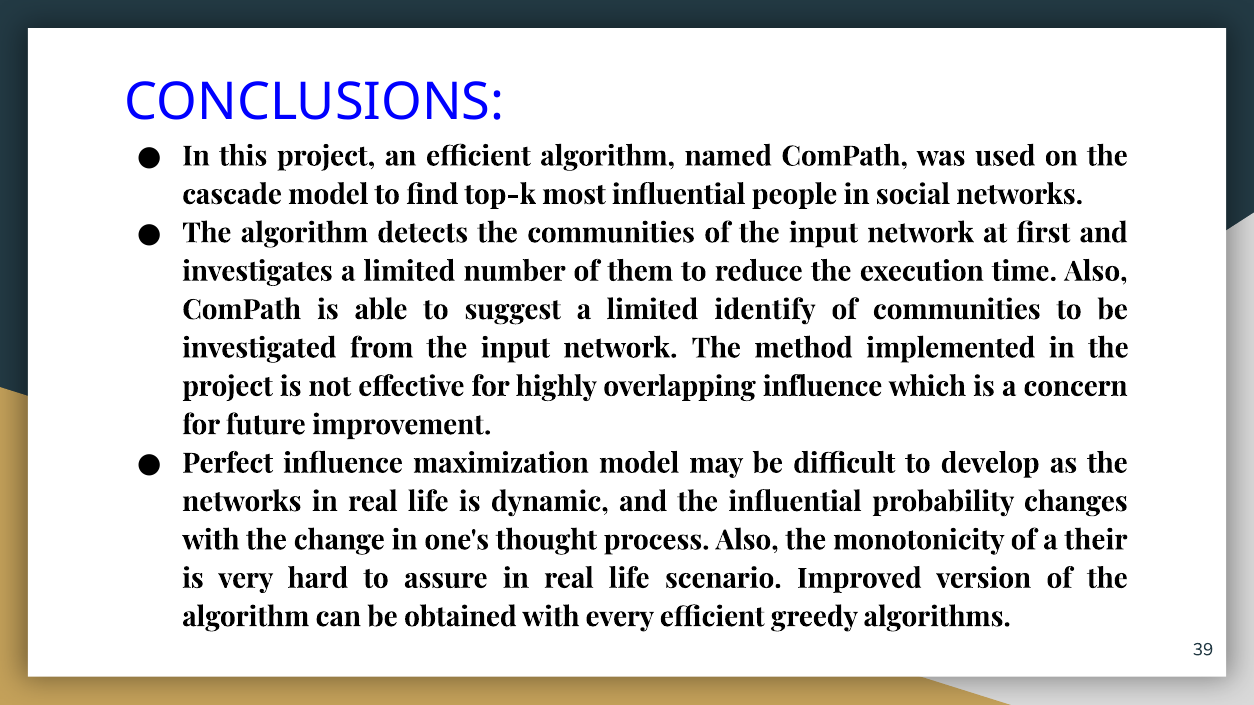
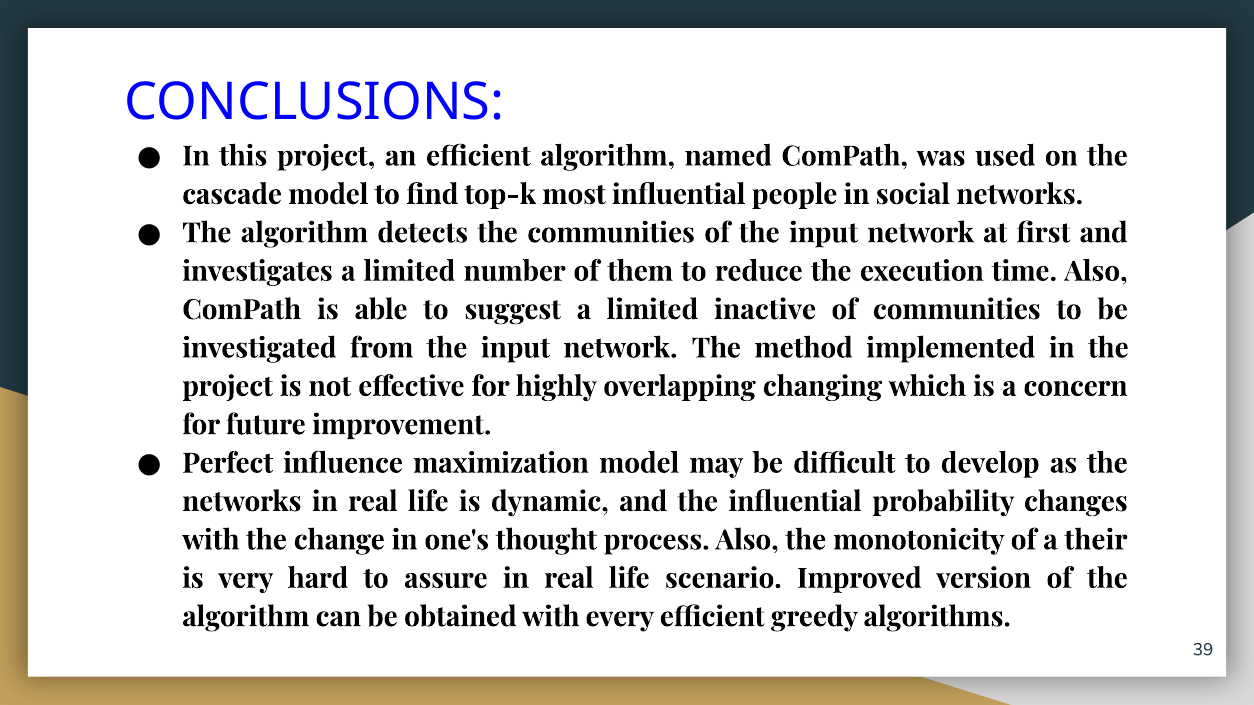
identify: identify -> inactive
overlapping influence: influence -> changing
